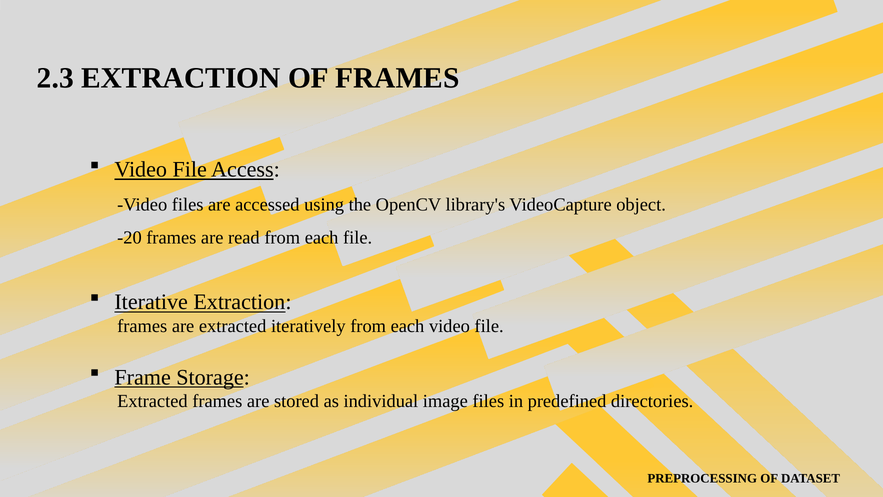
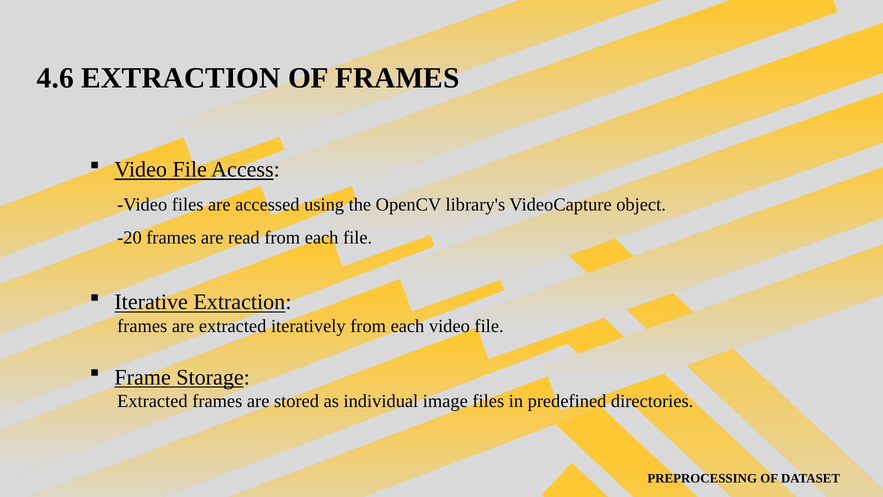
2.3: 2.3 -> 4.6
